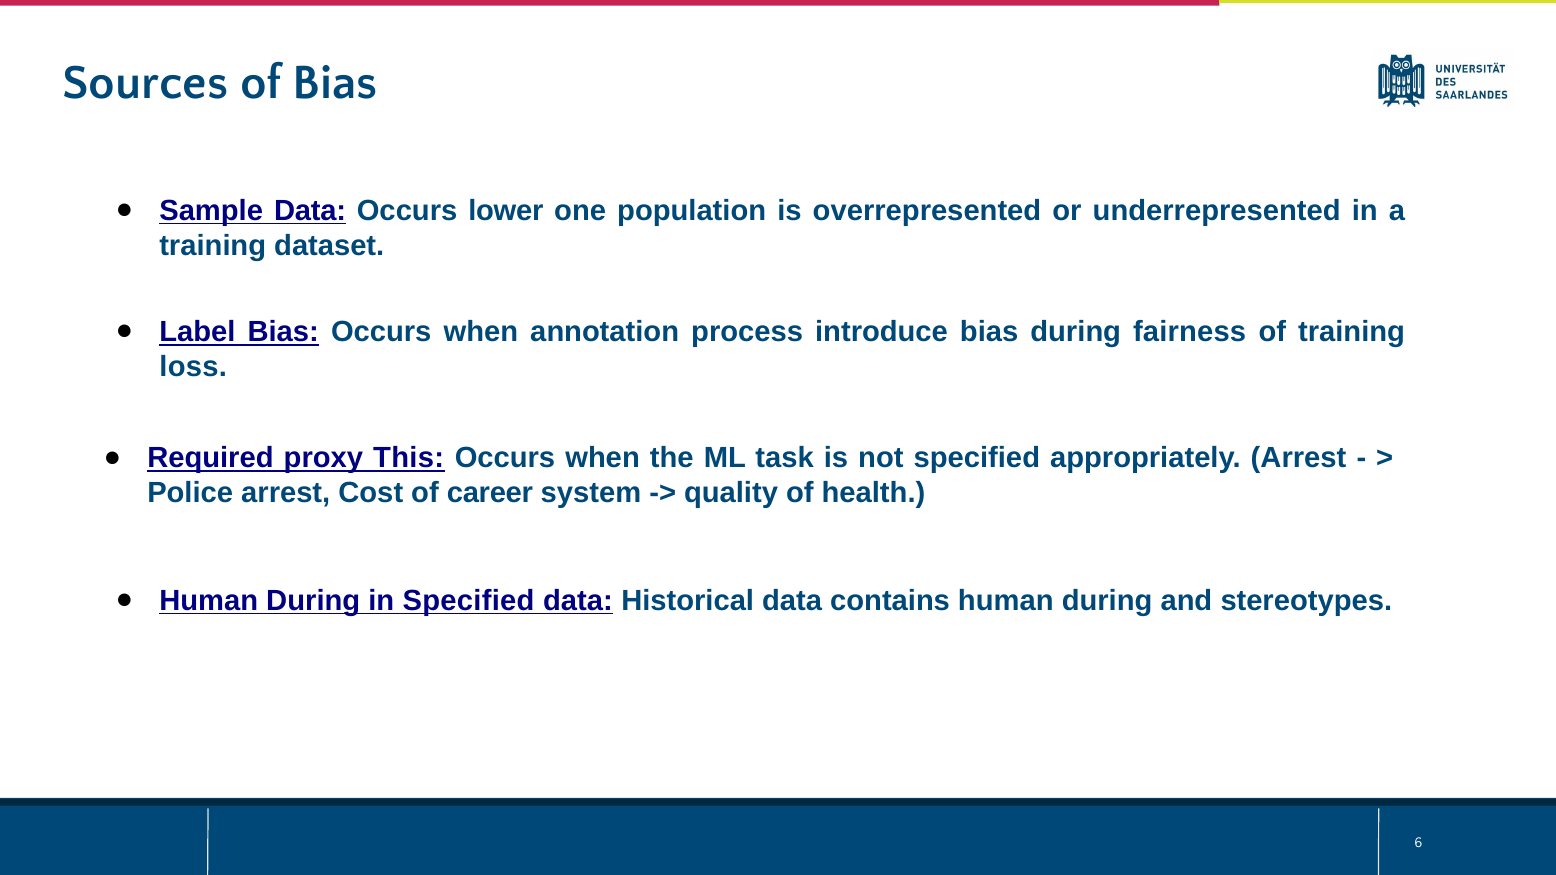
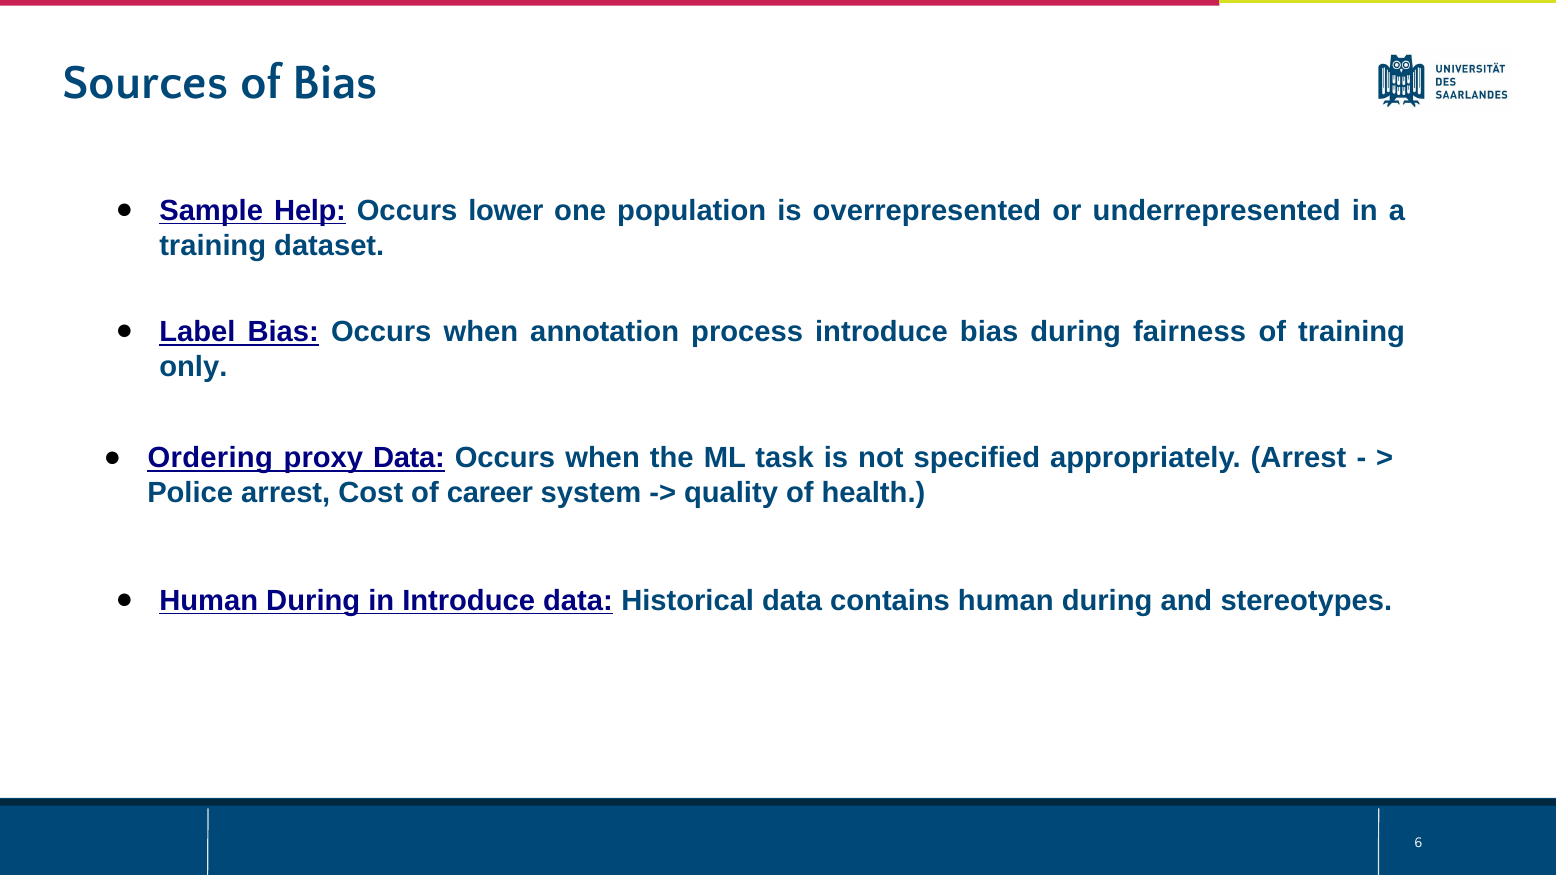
Sample Data: Data -> Help
loss: loss -> only
Required: Required -> Ordering
proxy This: This -> Data
in Specified: Specified -> Introduce
